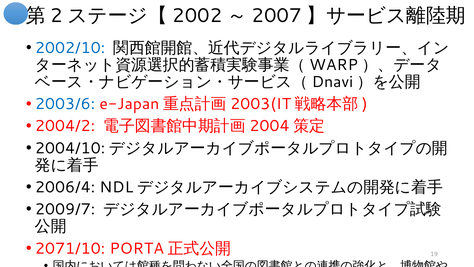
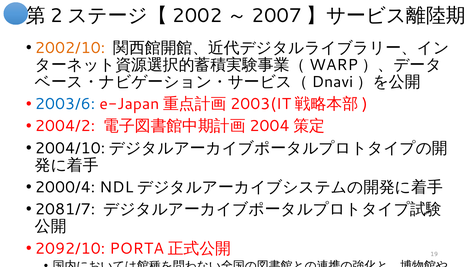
2002/10 colour: blue -> orange
2006/4: 2006/4 -> 2000/4
2009/7: 2009/7 -> 2081/7
2071/10: 2071/10 -> 2092/10
